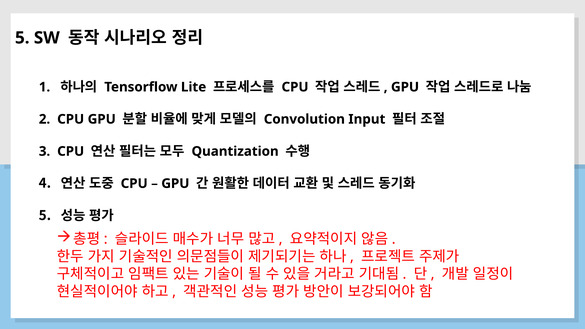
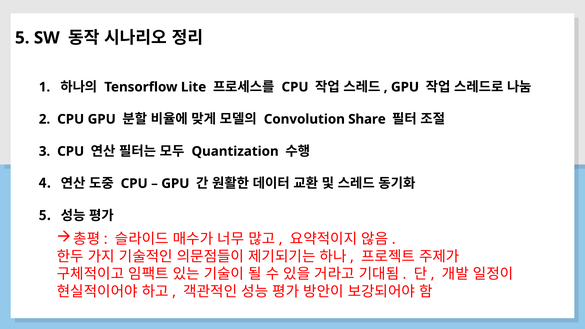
Input: Input -> Share
